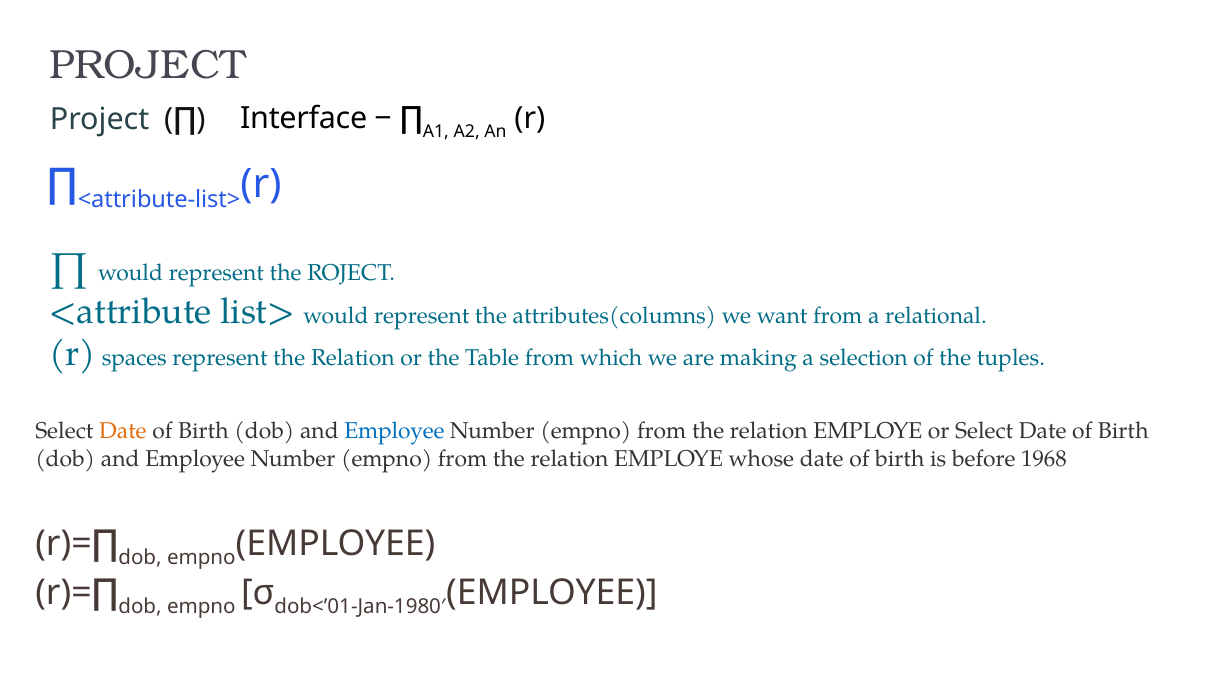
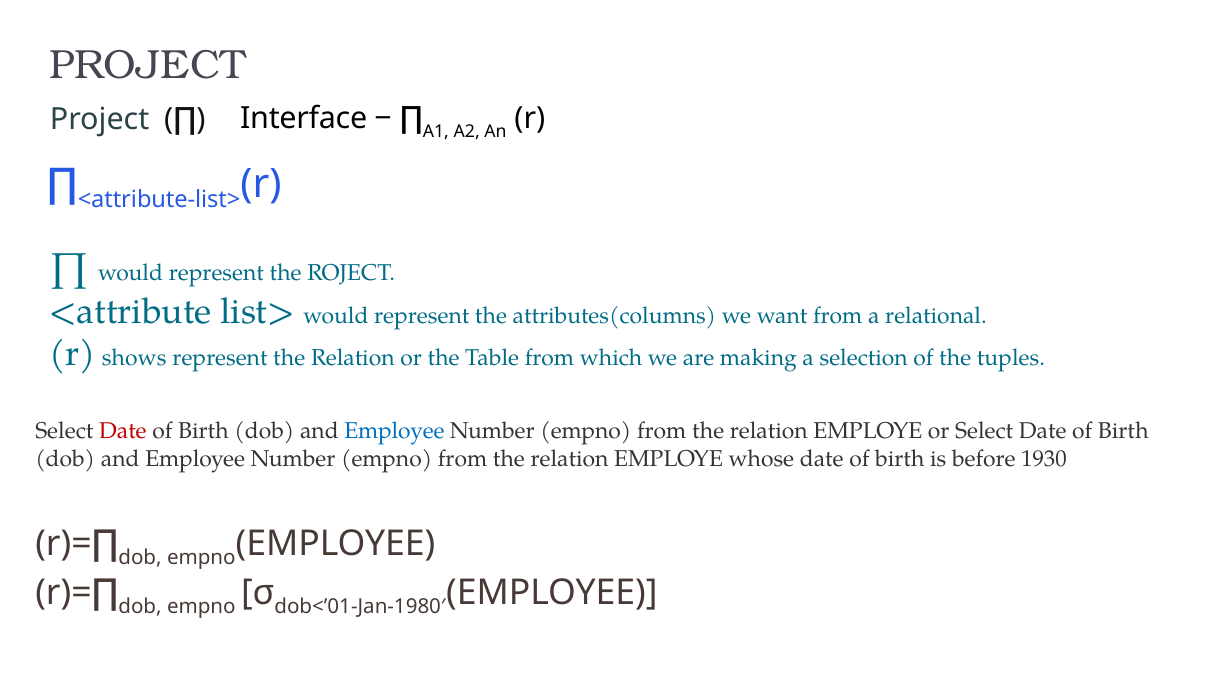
spaces: spaces -> shows
Date at (123, 432) colour: orange -> red
1968: 1968 -> 1930
